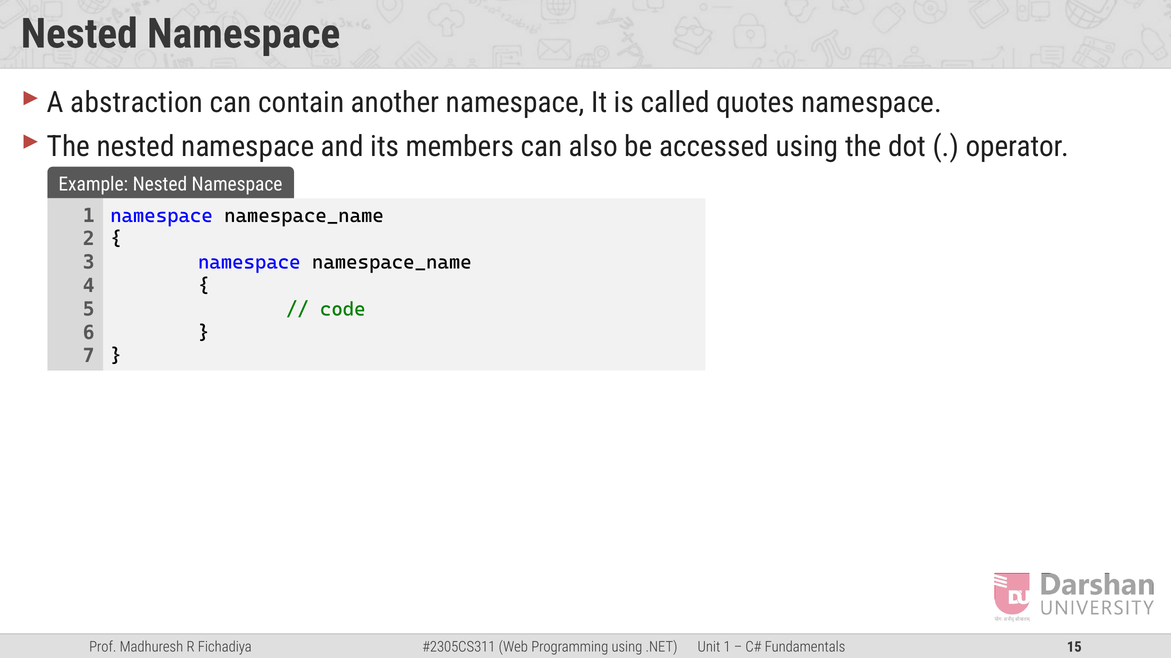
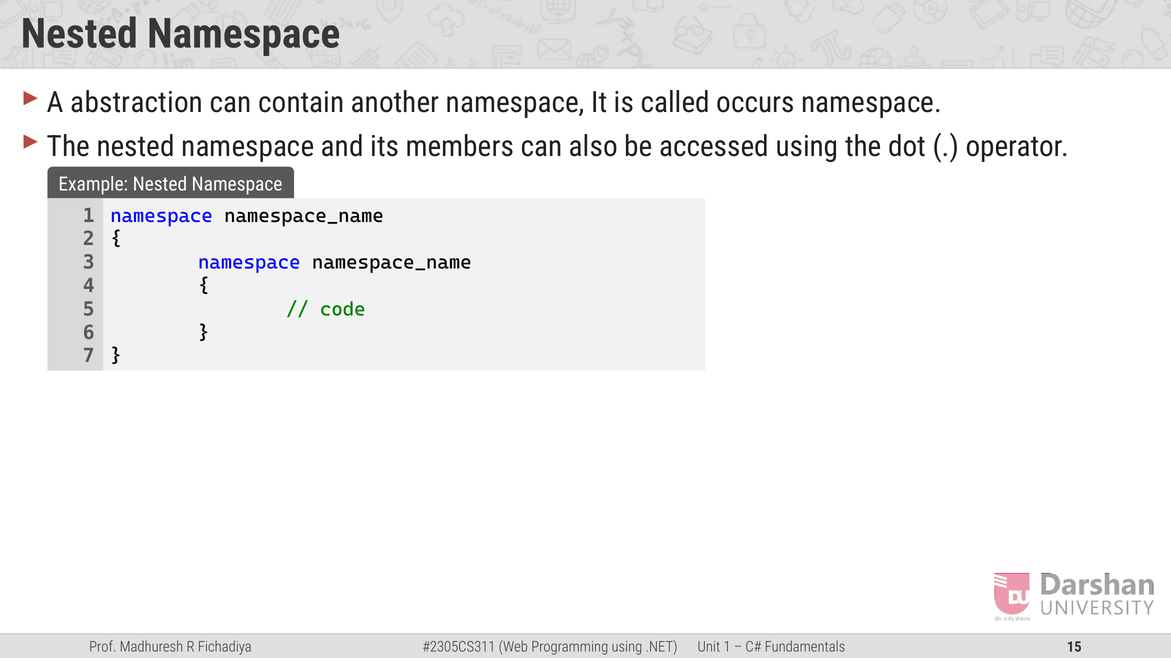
quotes: quotes -> occurs
